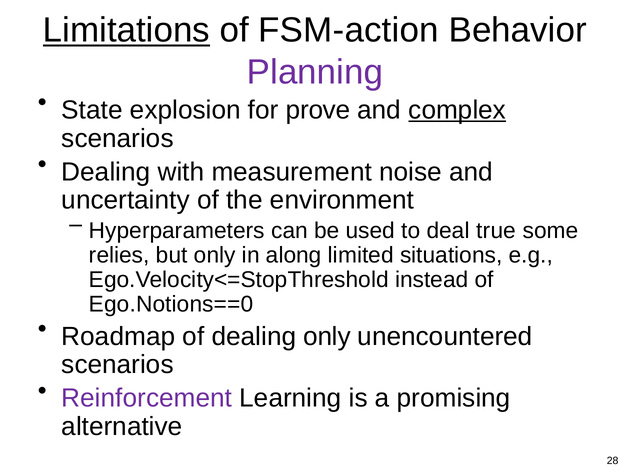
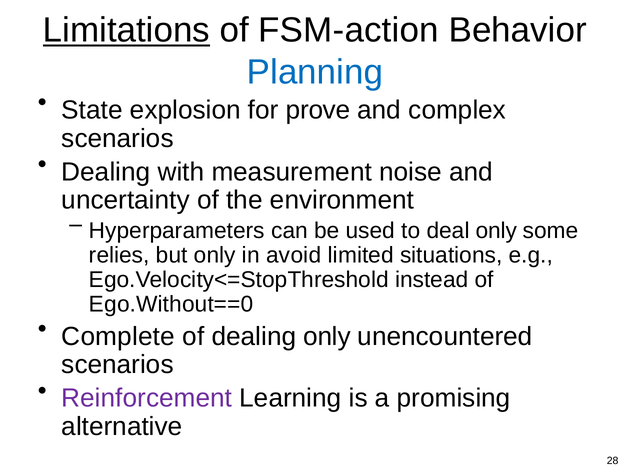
Planning colour: purple -> blue
complex underline: present -> none
deal true: true -> only
along: along -> avoid
Ego.Notions==0: Ego.Notions==0 -> Ego.Without==0
Roadmap: Roadmap -> Complete
